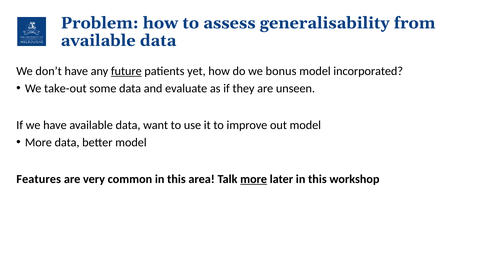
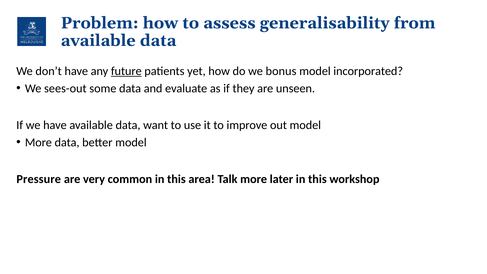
take-out: take-out -> sees-out
Features: Features -> Pressure
more at (254, 179) underline: present -> none
